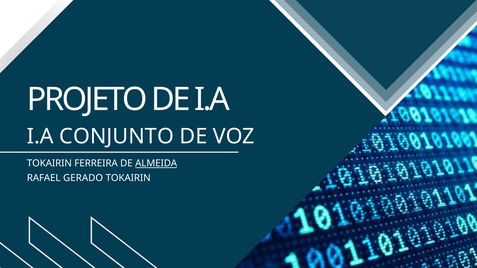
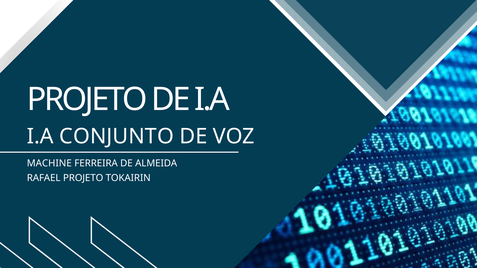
TOKAIRIN at (49, 164): TOKAIRIN -> MACHINE
ALMEIDA underline: present -> none
RAFAEL GERADO: GERADO -> PROJETO
